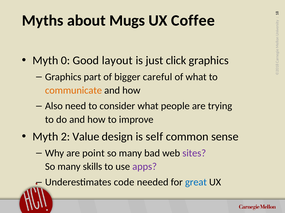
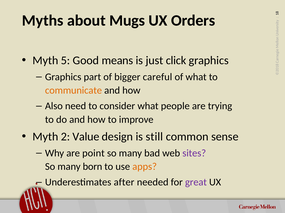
Coffee: Coffee -> Orders
Myth 0: 0 -> 5
layout: layout -> means
self: self -> still
skills: skills -> born
apps colour: purple -> orange
code: code -> after
great colour: blue -> purple
